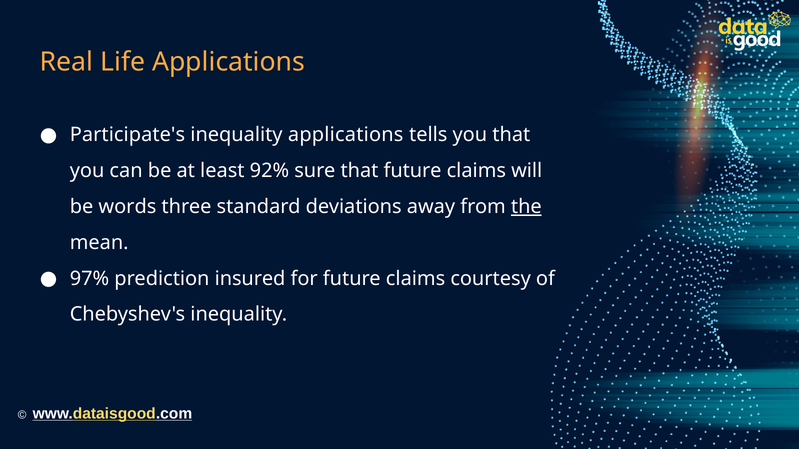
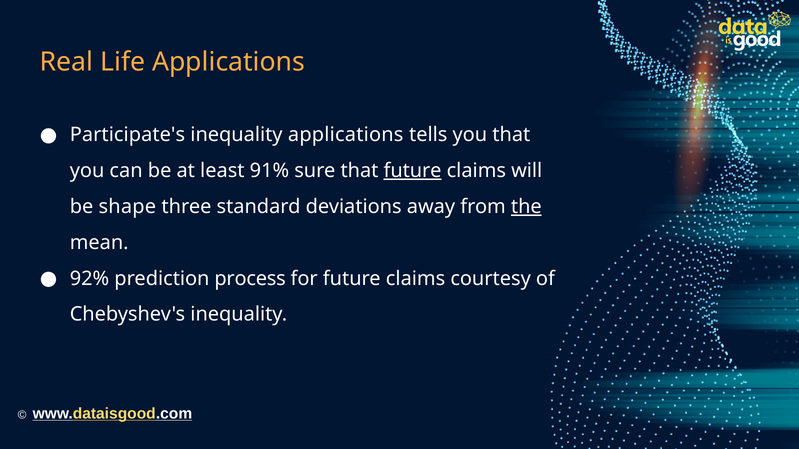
92%: 92% -> 91%
future at (413, 171) underline: none -> present
words: words -> shape
97%: 97% -> 92%
insured: insured -> process
